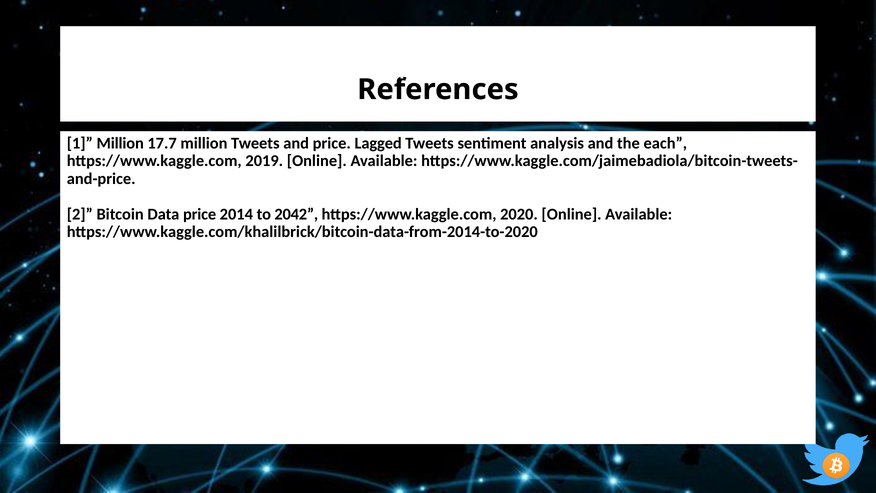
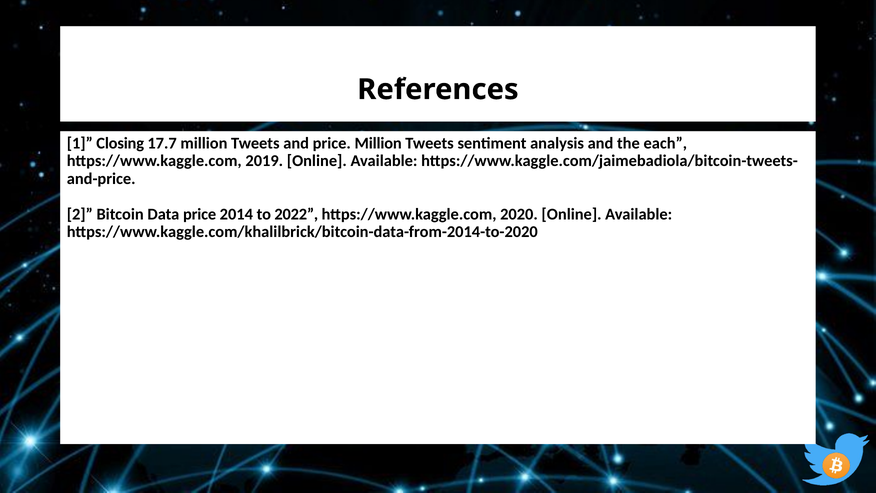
1 Million: Million -> Closing
price Lagged: Lagged -> Million
2042: 2042 -> 2022
